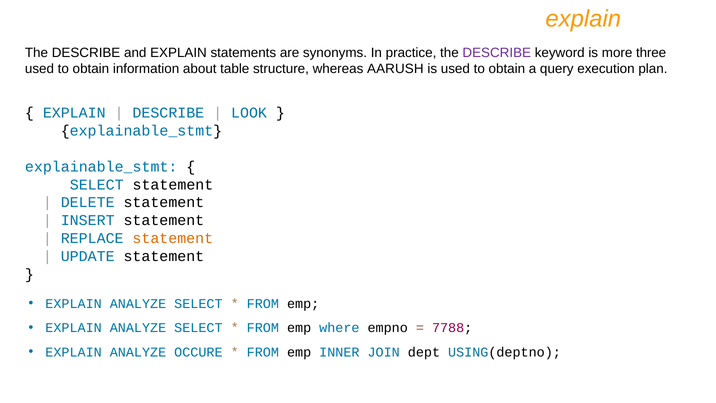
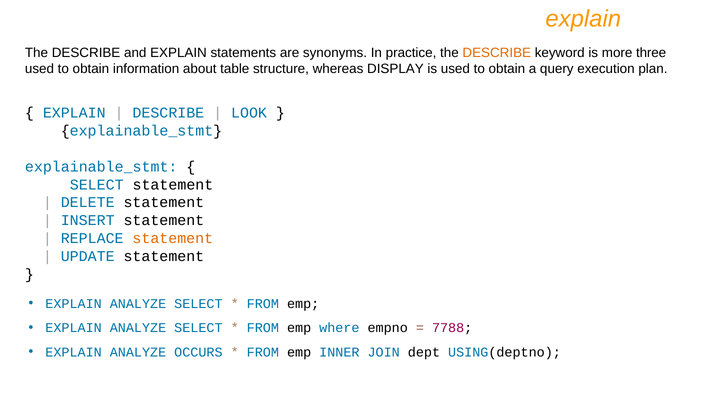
DESCRIBE at (497, 53) colour: purple -> orange
AARUSH: AARUSH -> DISPLAY
OCCURE: OCCURE -> OCCURS
